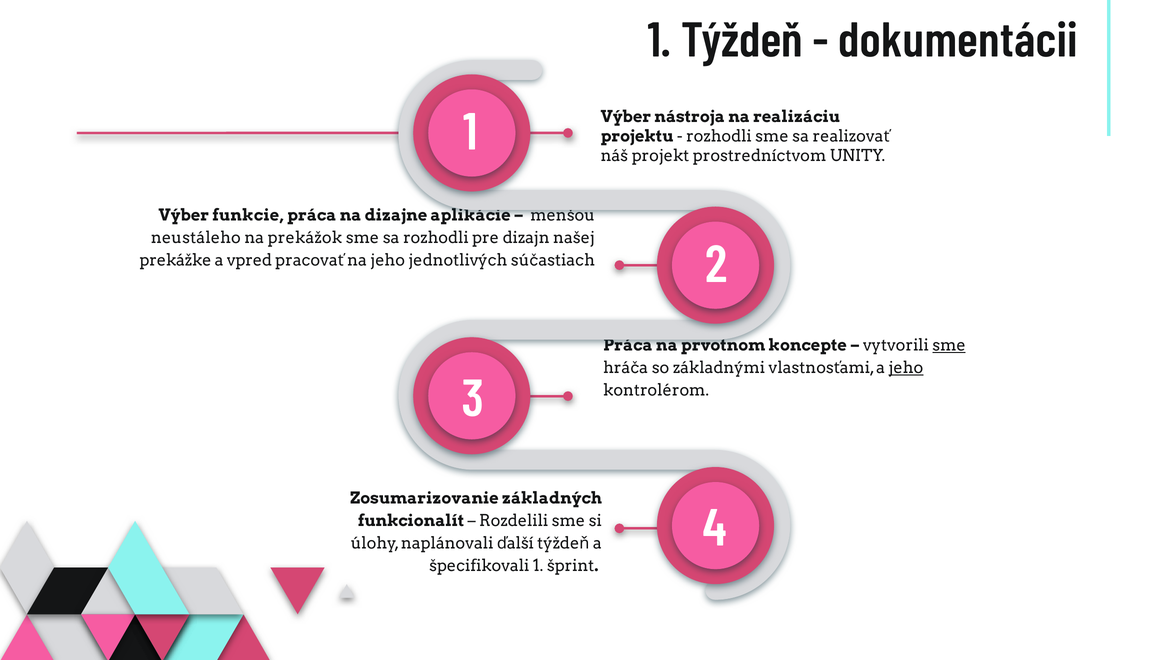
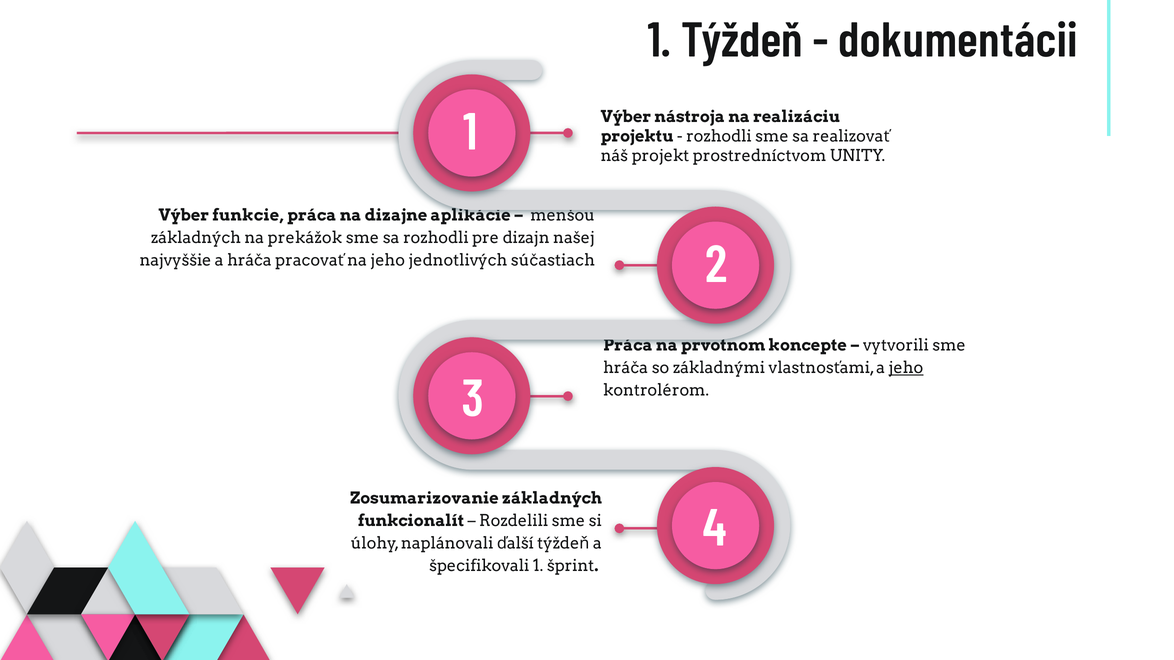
neustáleho at (196, 238): neustáleho -> základných
prekážke: prekážke -> najvyššie
a vpred: vpred -> hráča
sme at (949, 346) underline: present -> none
